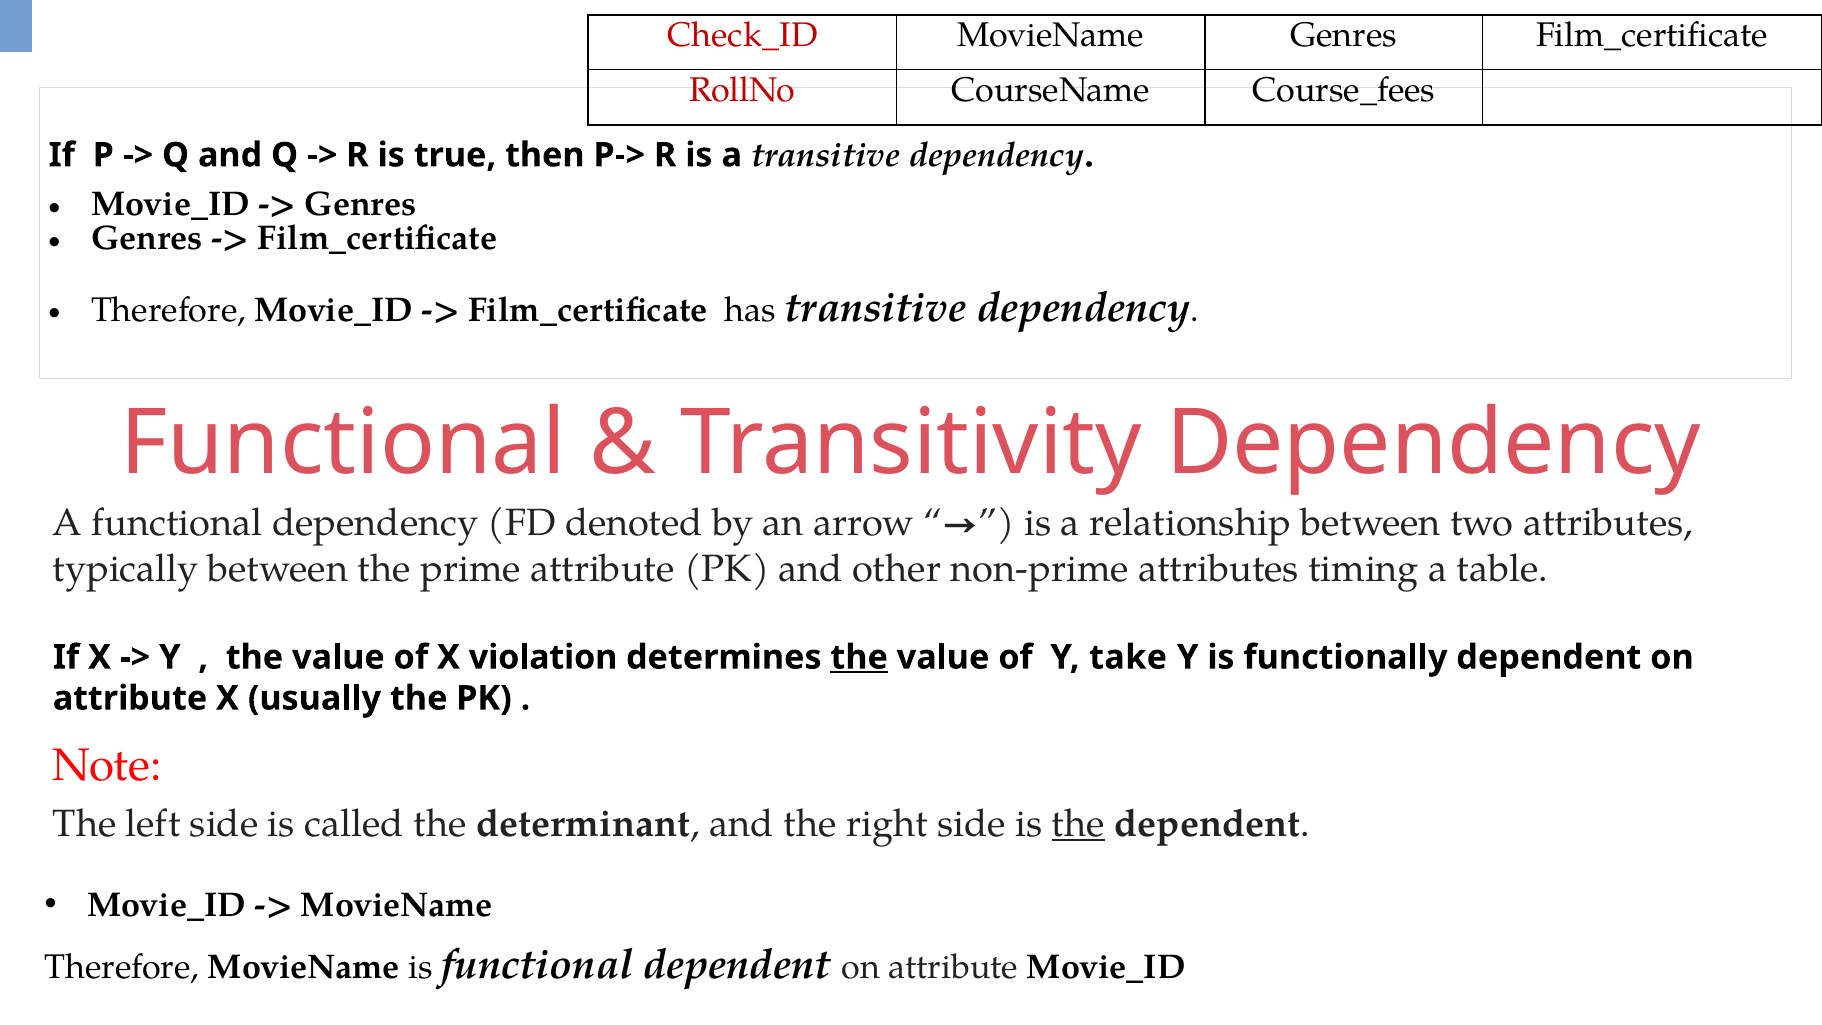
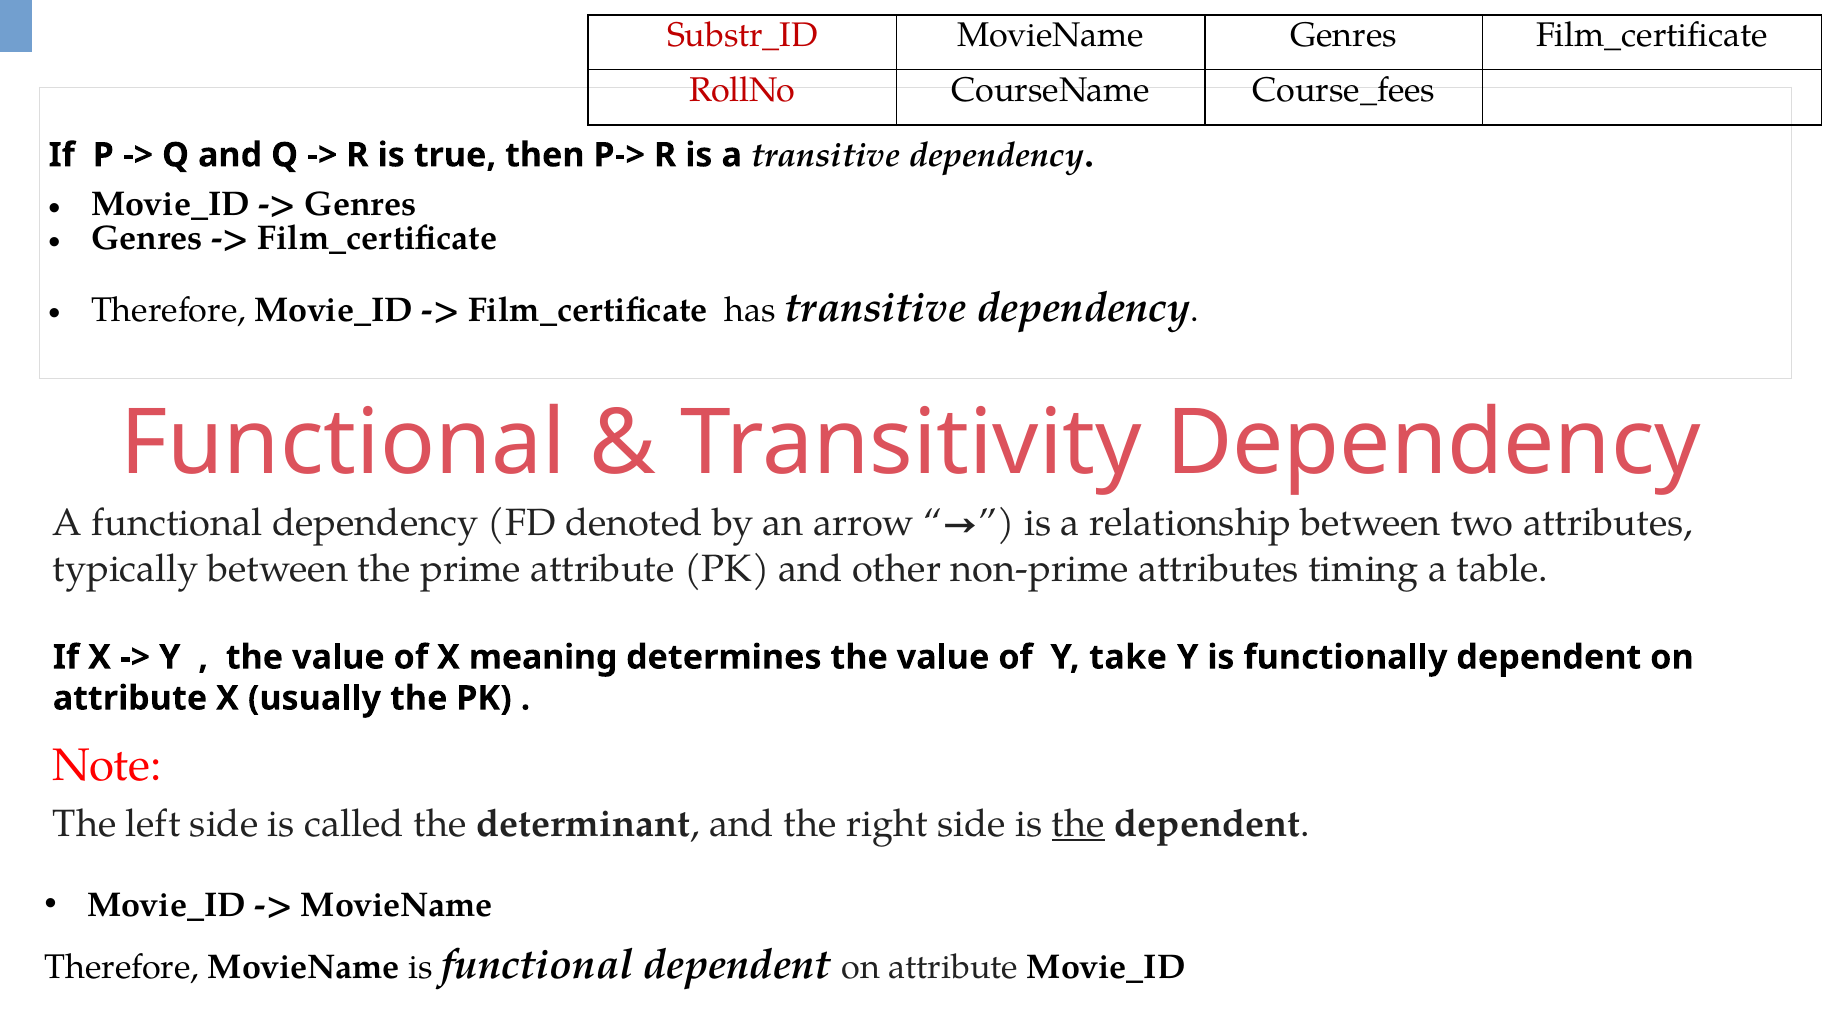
Check_ID: Check_ID -> Substr_ID
violation: violation -> meaning
the at (859, 657) underline: present -> none
